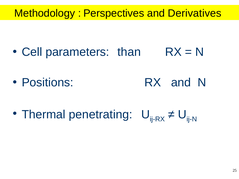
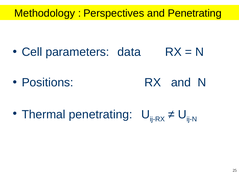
and Derivatives: Derivatives -> Penetrating
than: than -> data
